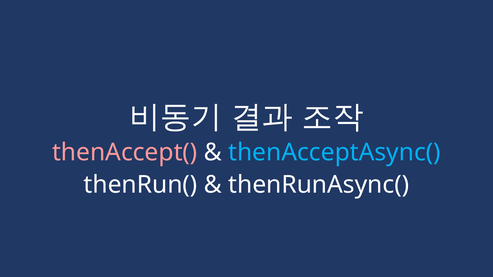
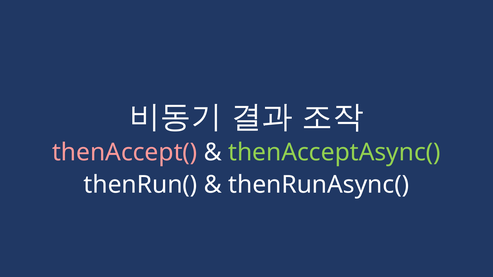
thenAcceptAsync( colour: light blue -> light green
